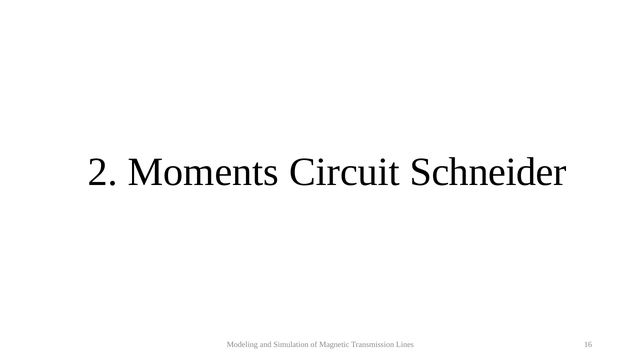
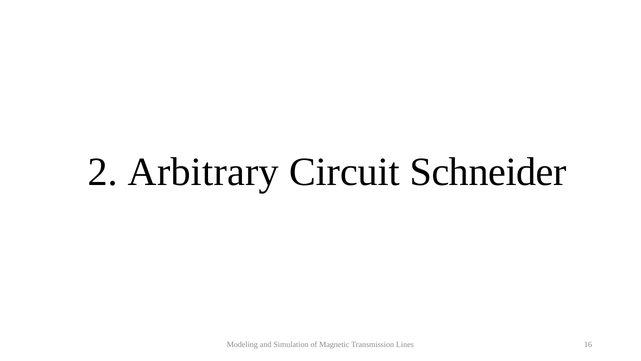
Moments: Moments -> Arbitrary
